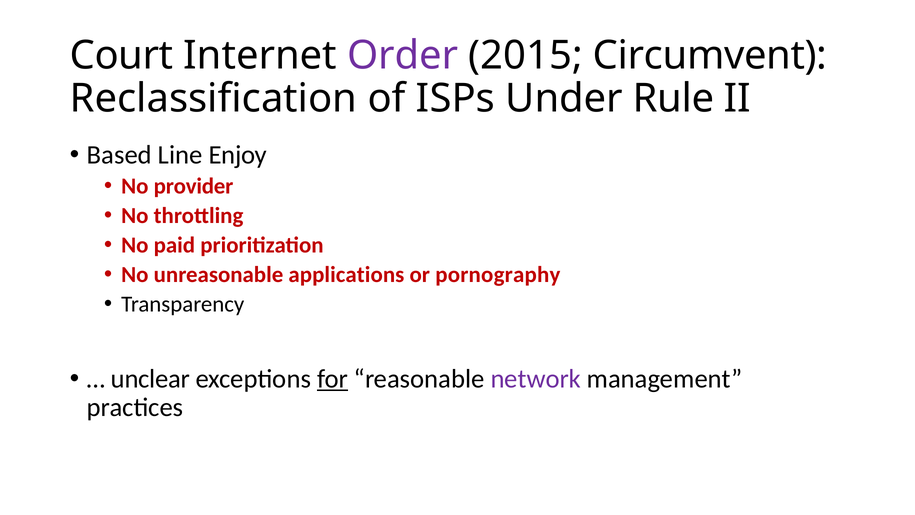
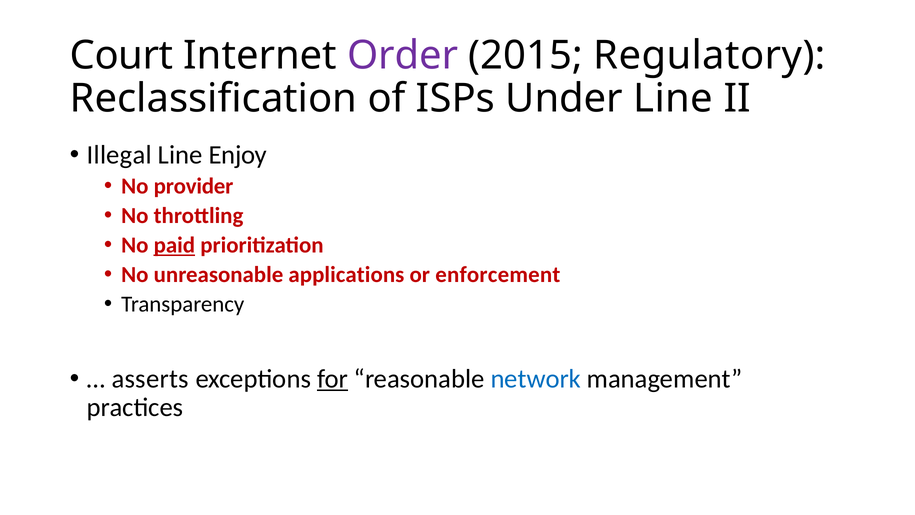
Circumvent: Circumvent -> Regulatory
Under Rule: Rule -> Line
Based: Based -> Illegal
paid underline: none -> present
pornography: pornography -> enforcement
unclear: unclear -> asserts
network colour: purple -> blue
